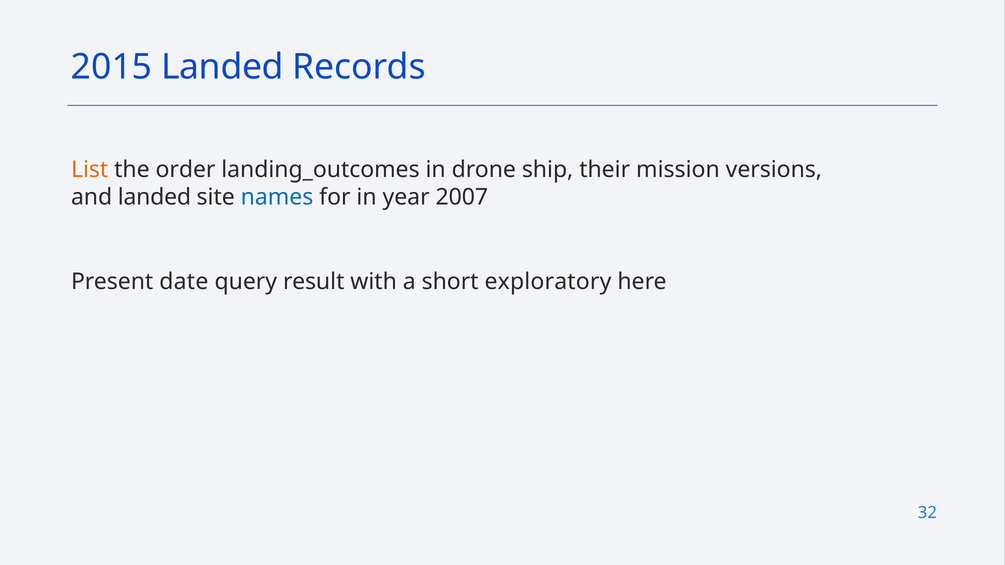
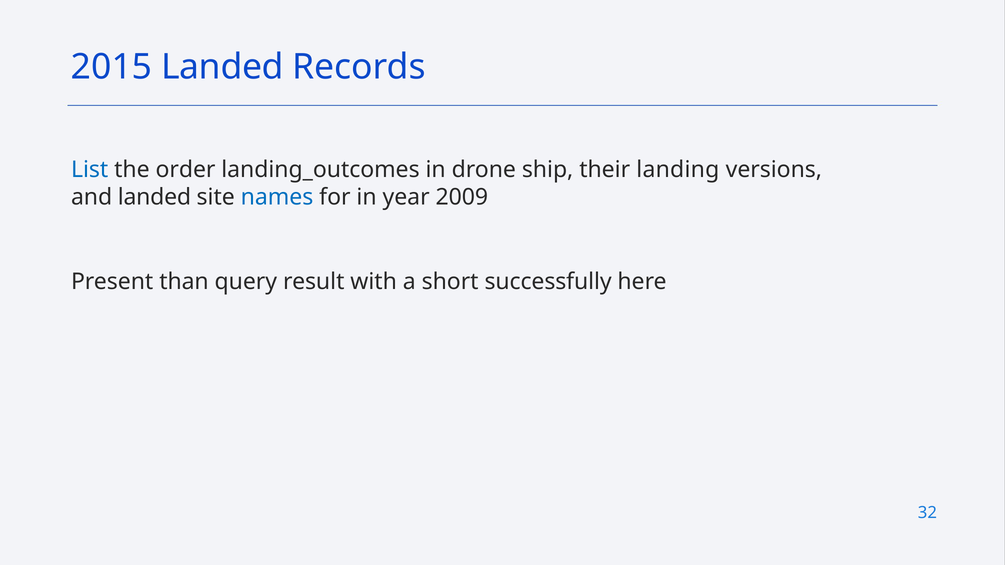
List colour: orange -> blue
mission: mission -> landing
2007: 2007 -> 2009
date: date -> than
exploratory: exploratory -> successfully
